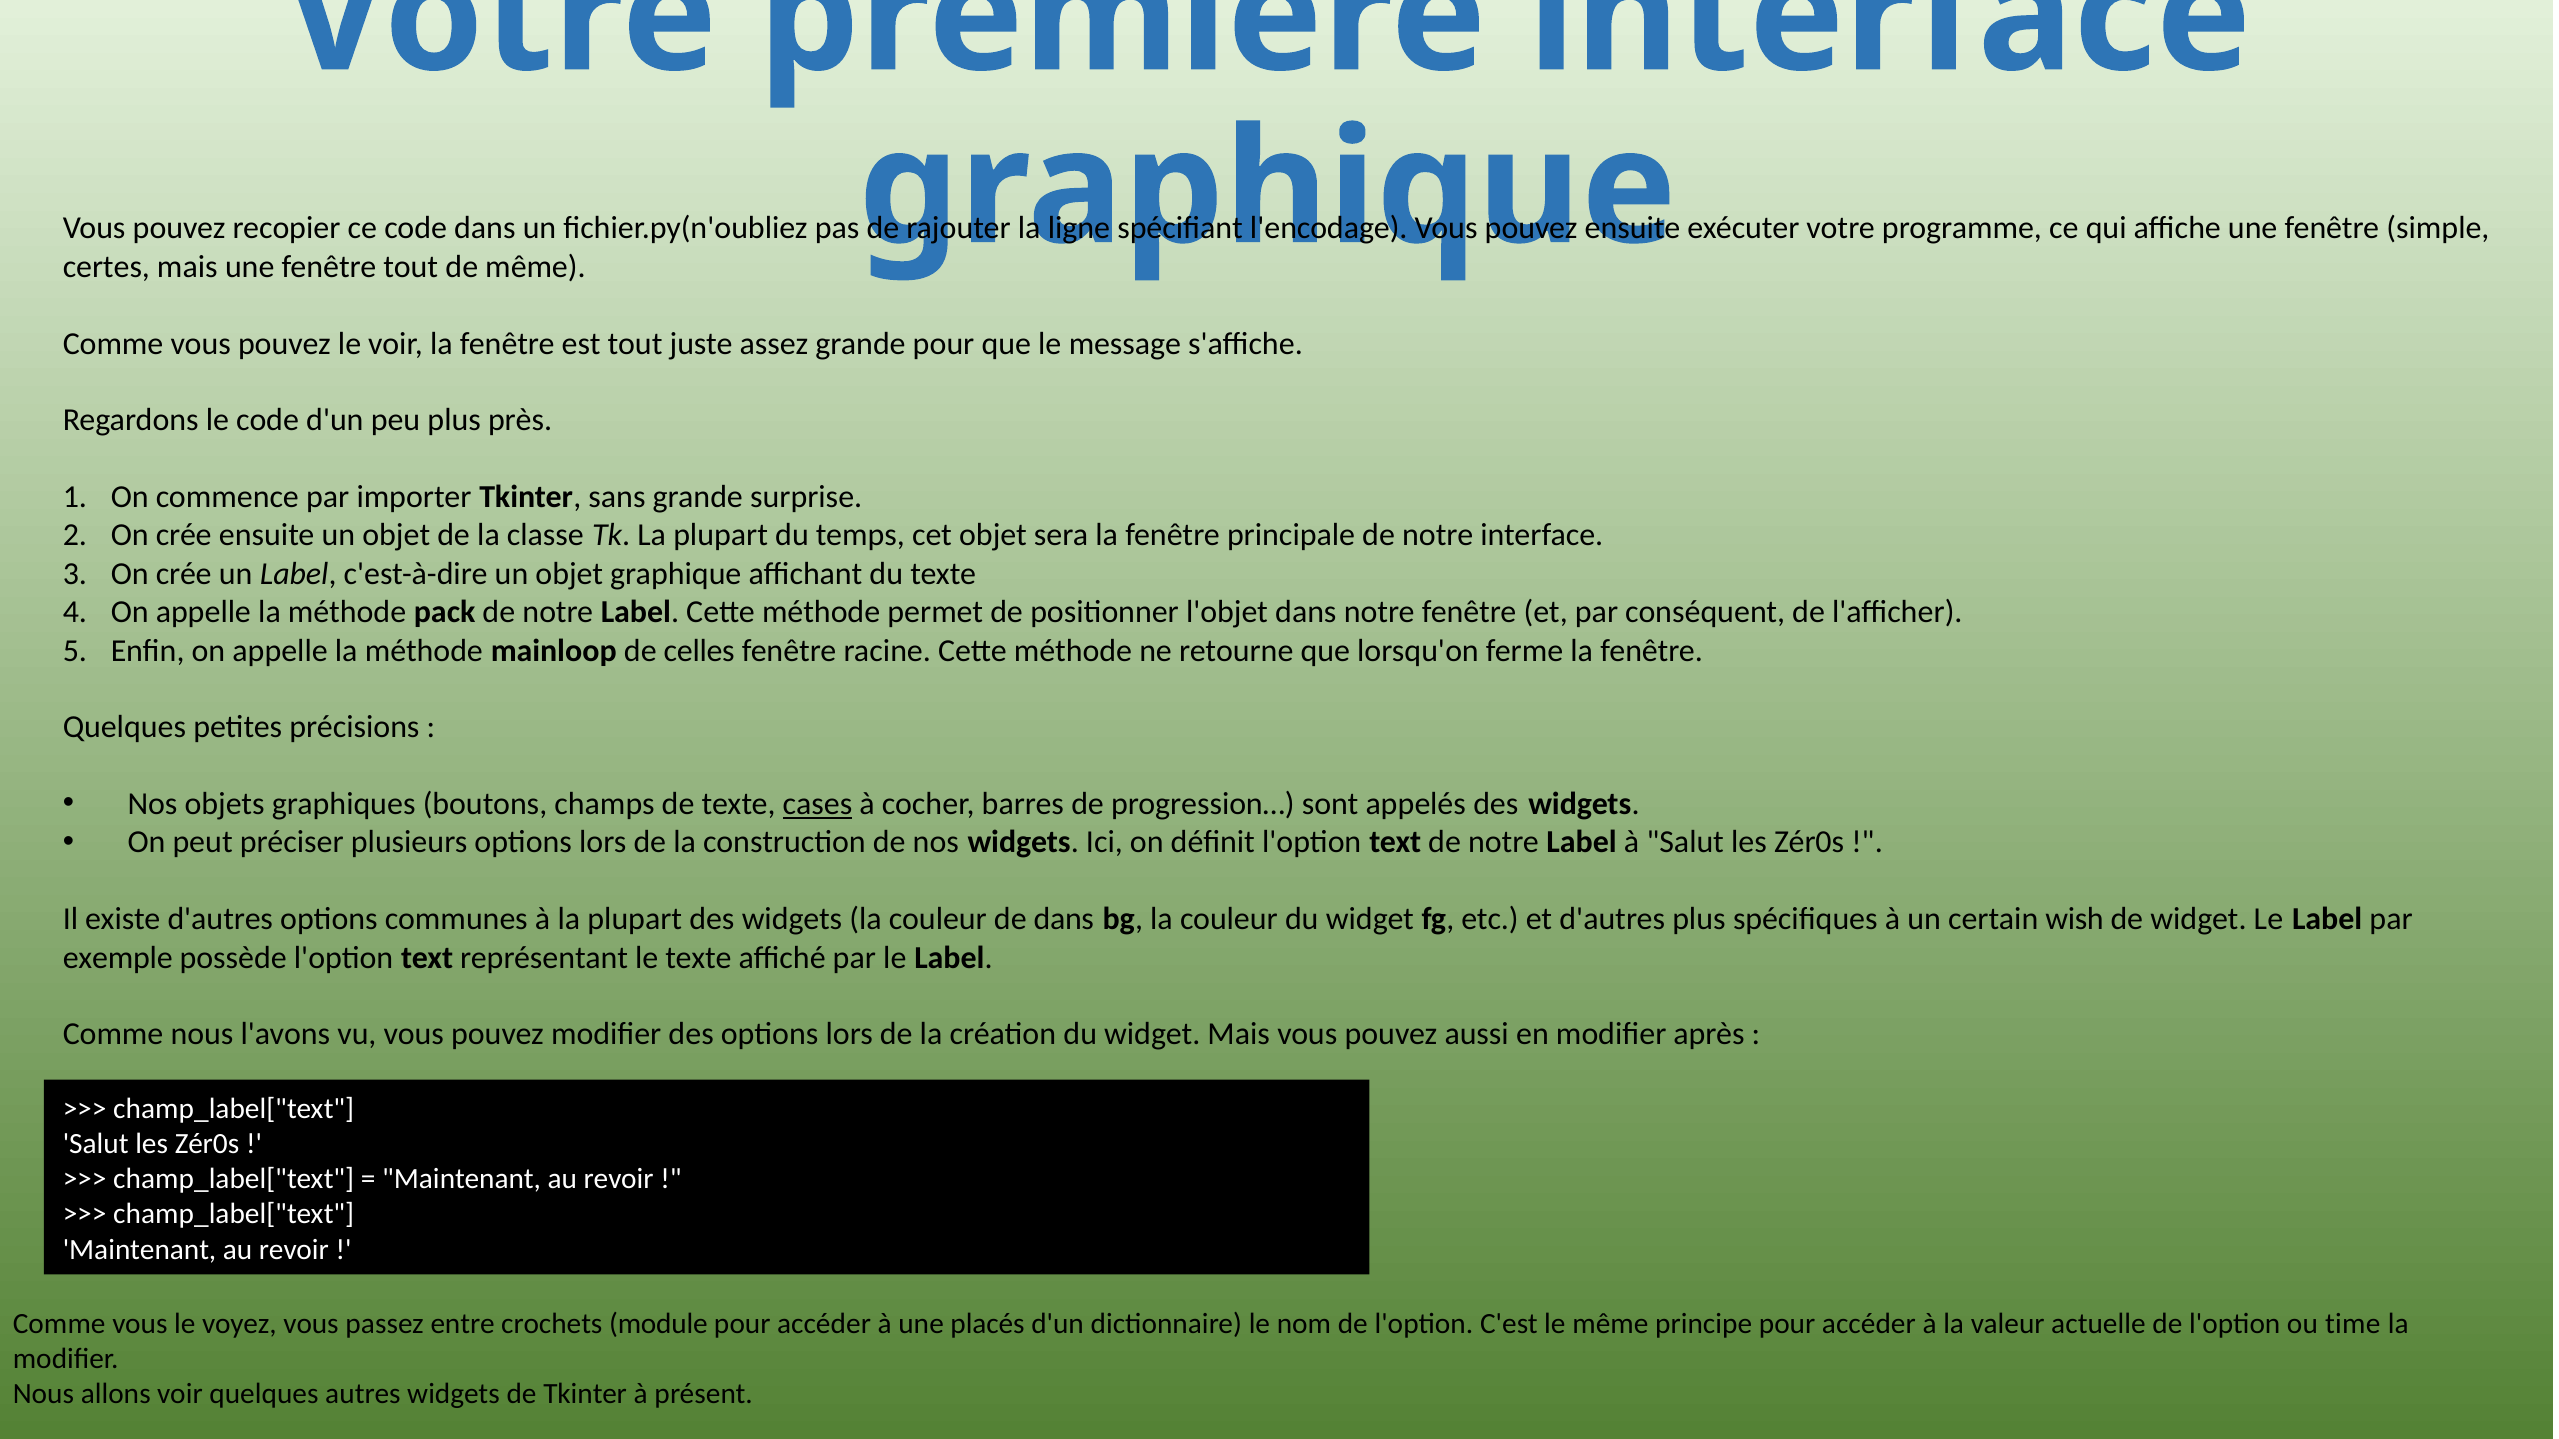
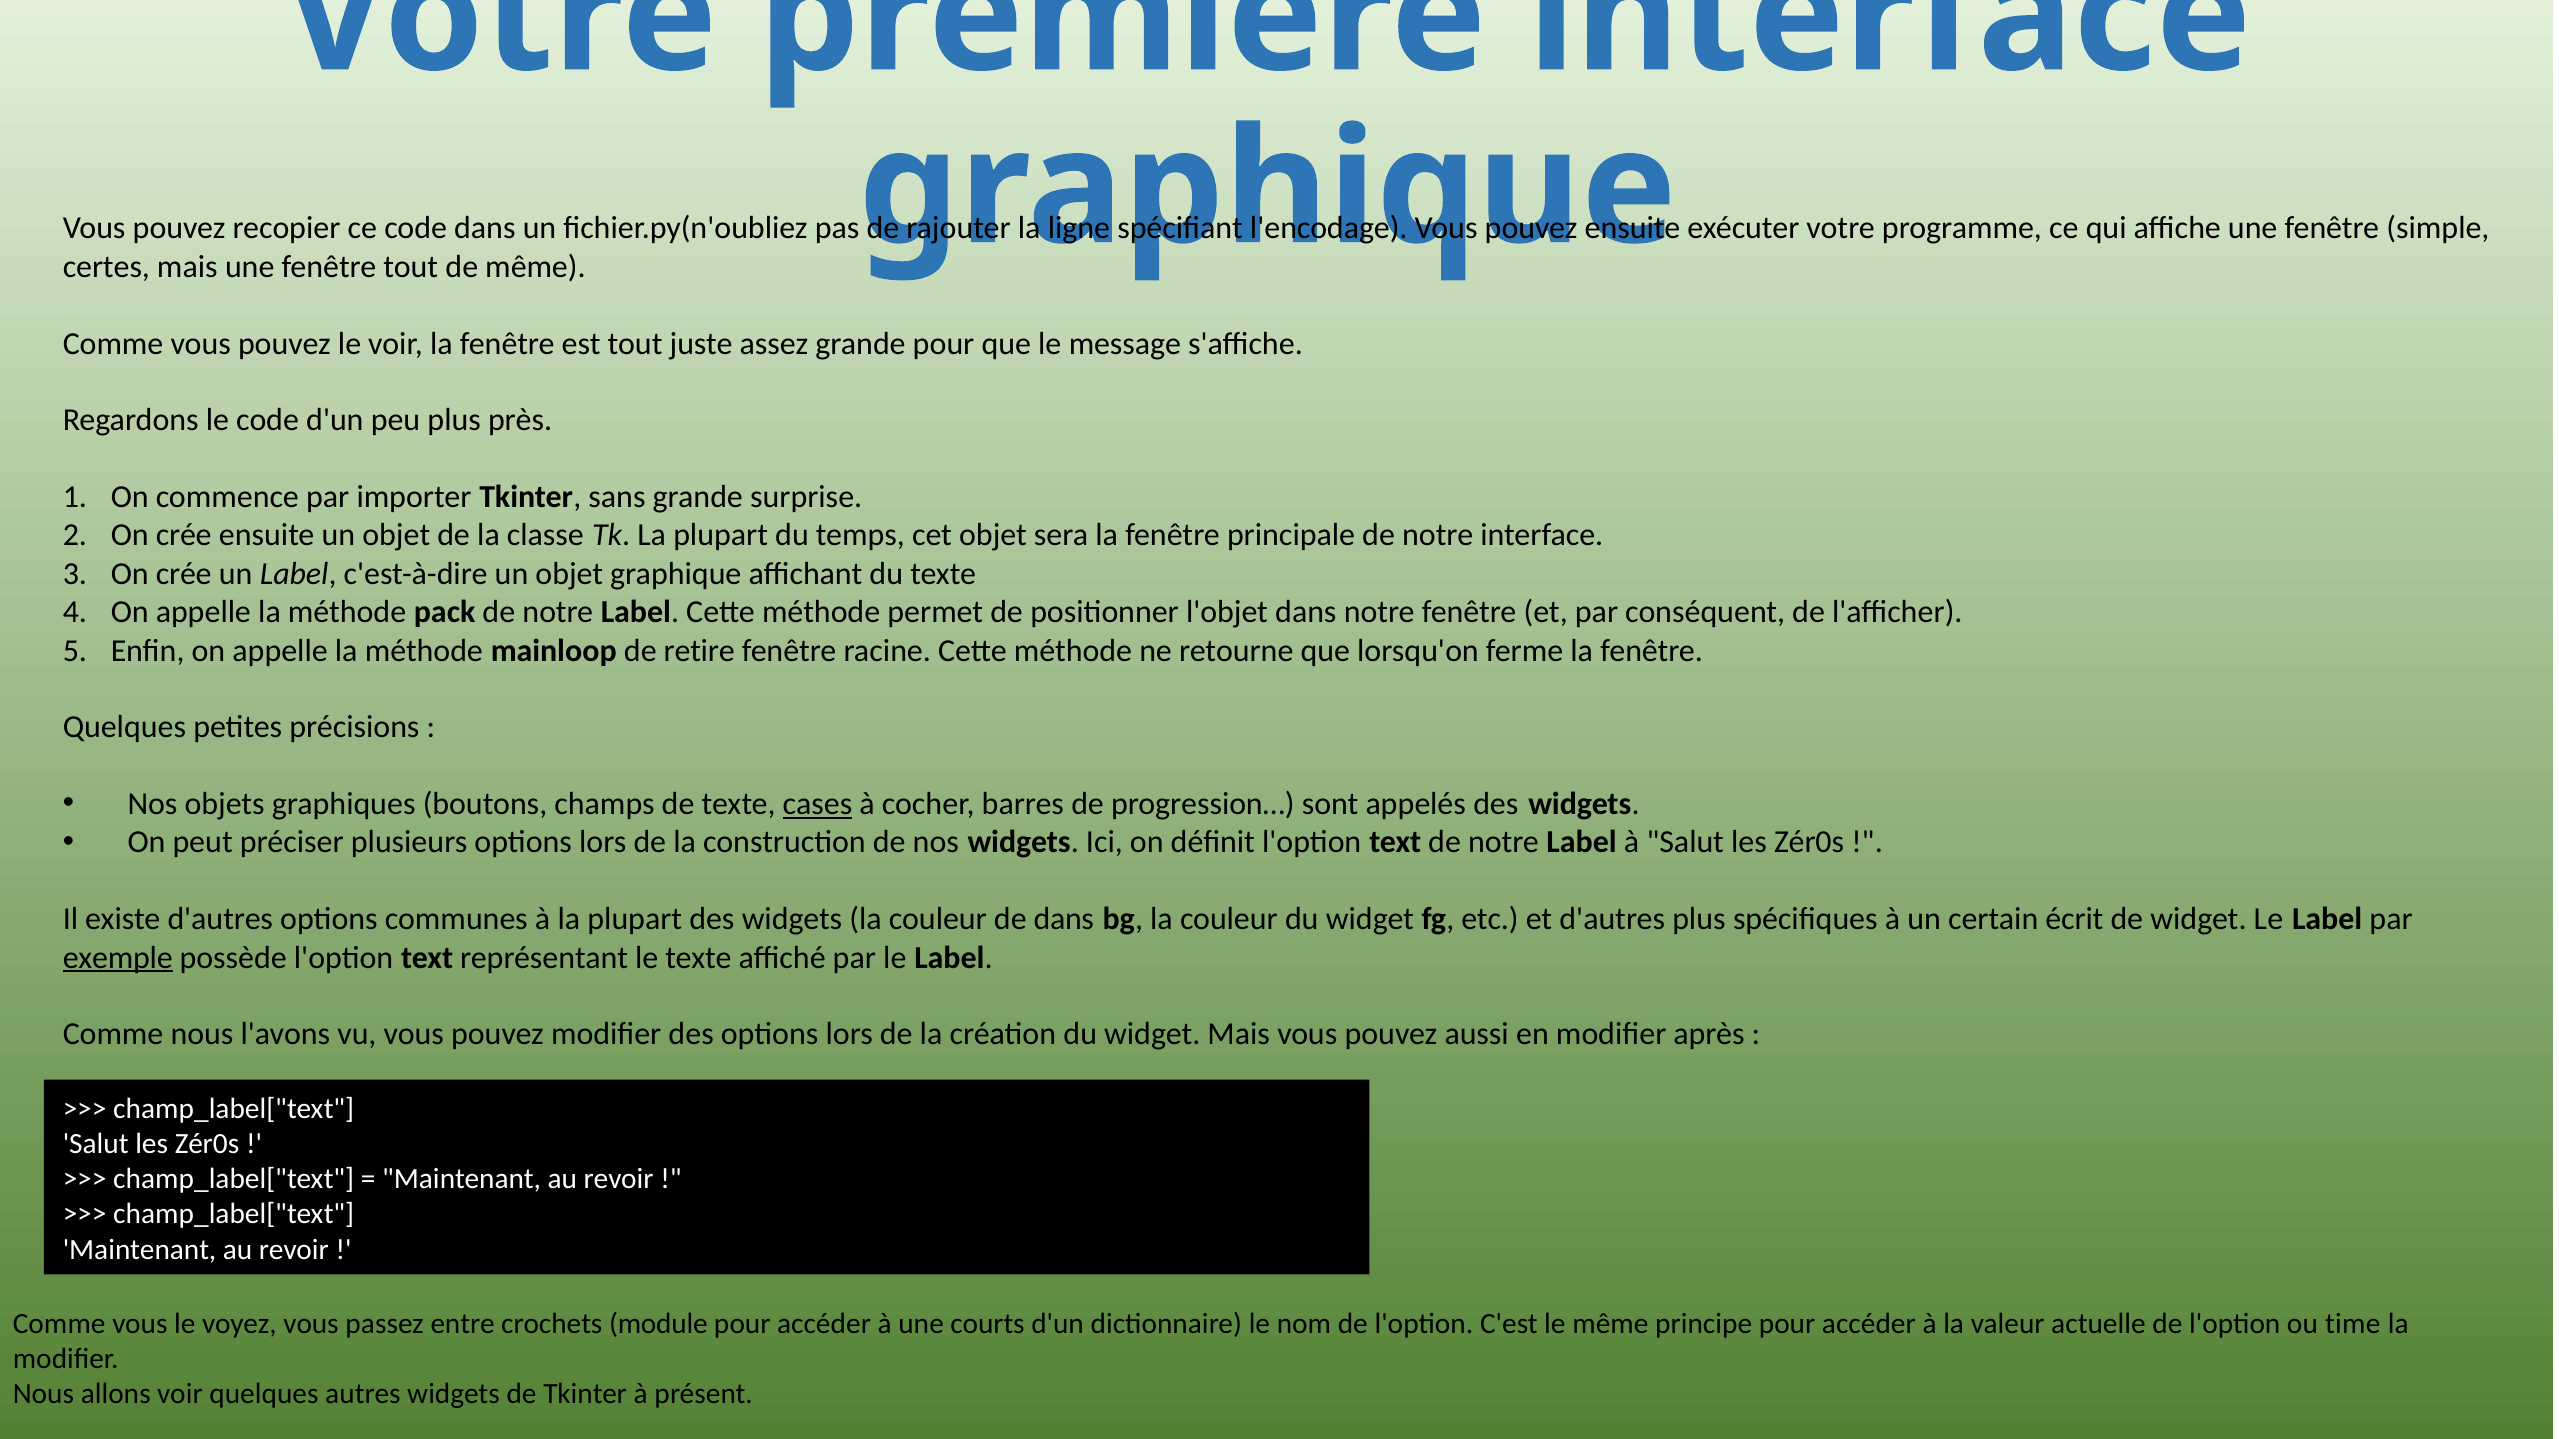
celles: celles -> retire
wish: wish -> écrit
exemple underline: none -> present
placés: placés -> courts
